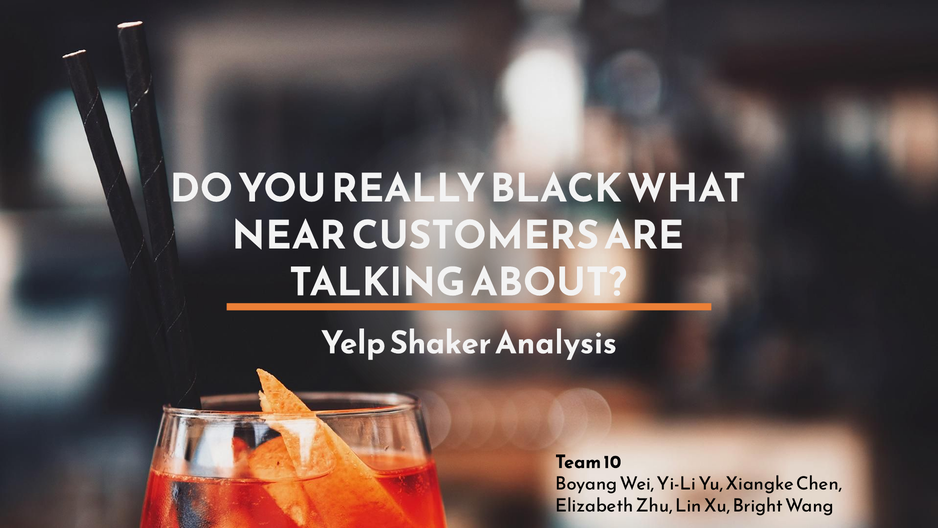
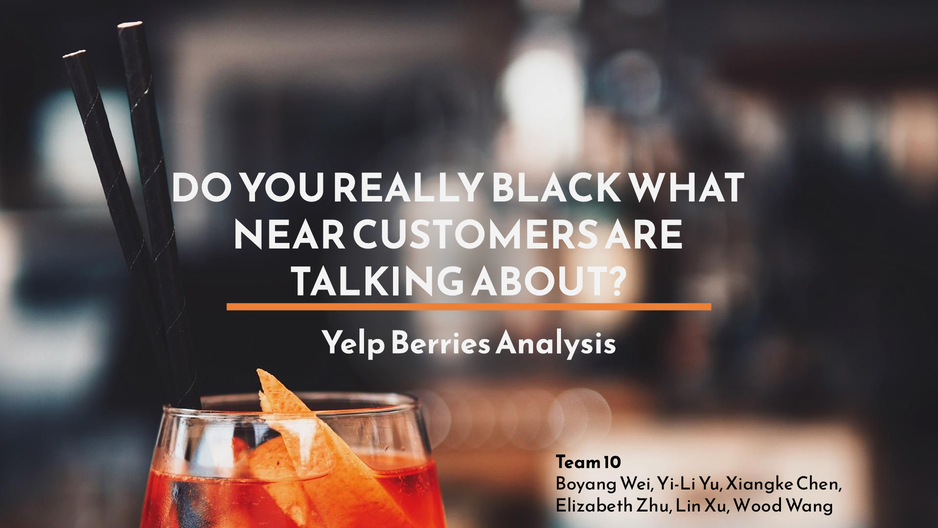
Shaker: Shaker -> Berries
Bright: Bright -> Wood
